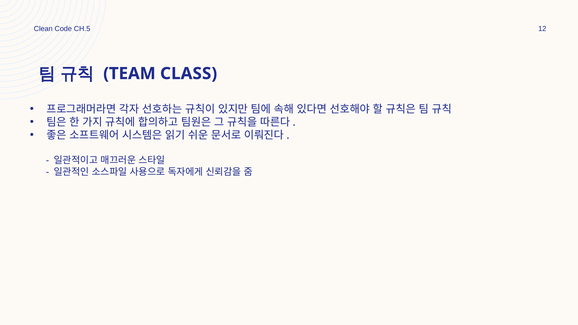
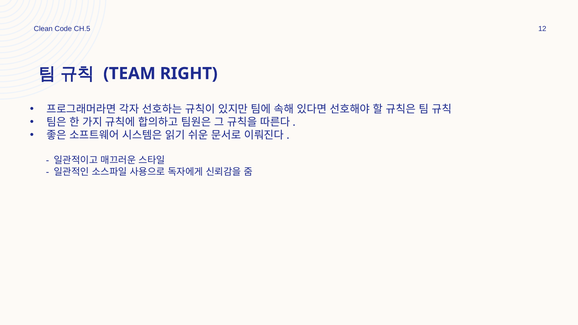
CLASS: CLASS -> RIGHT
